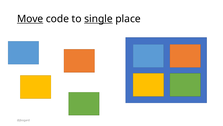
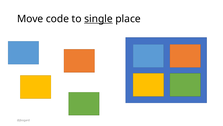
Move underline: present -> none
